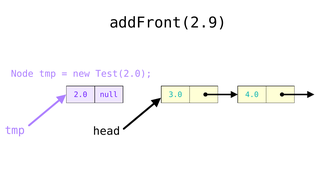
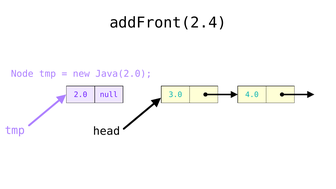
addFront(2.9: addFront(2.9 -> addFront(2.4
Test(2.0: Test(2.0 -> Java(2.0
